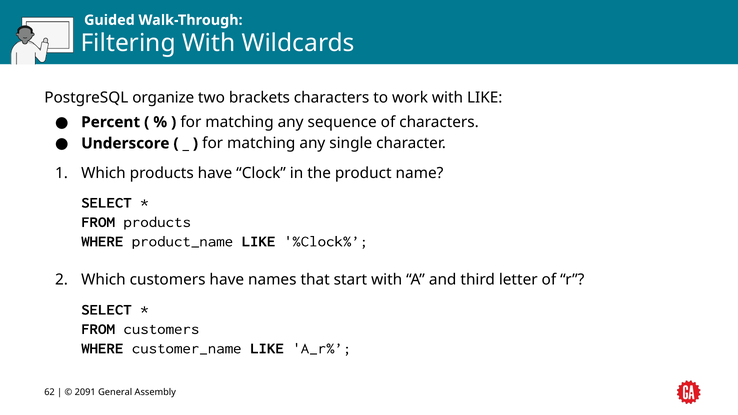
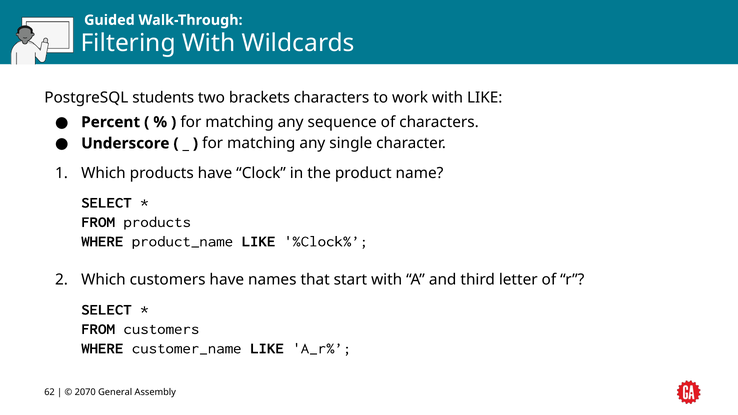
organize: organize -> students
2091: 2091 -> 2070
